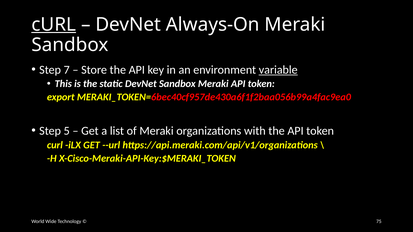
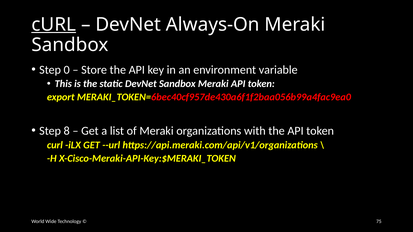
7: 7 -> 0
variable underline: present -> none
5: 5 -> 8
